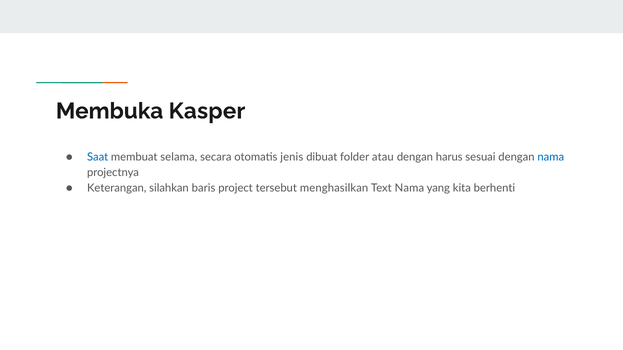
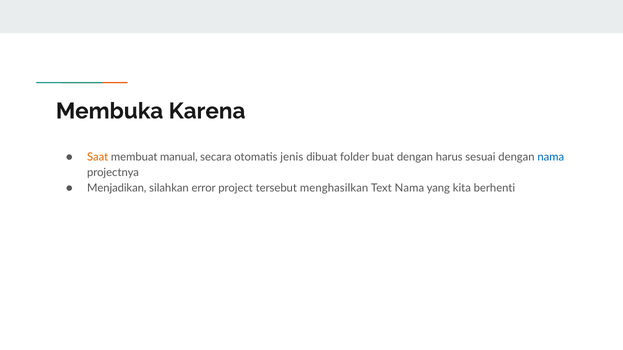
Kasper: Kasper -> Karena
Saat colour: blue -> orange
selama: selama -> manual
atau: atau -> buat
Keterangan: Keterangan -> Menjadikan
baris: baris -> error
